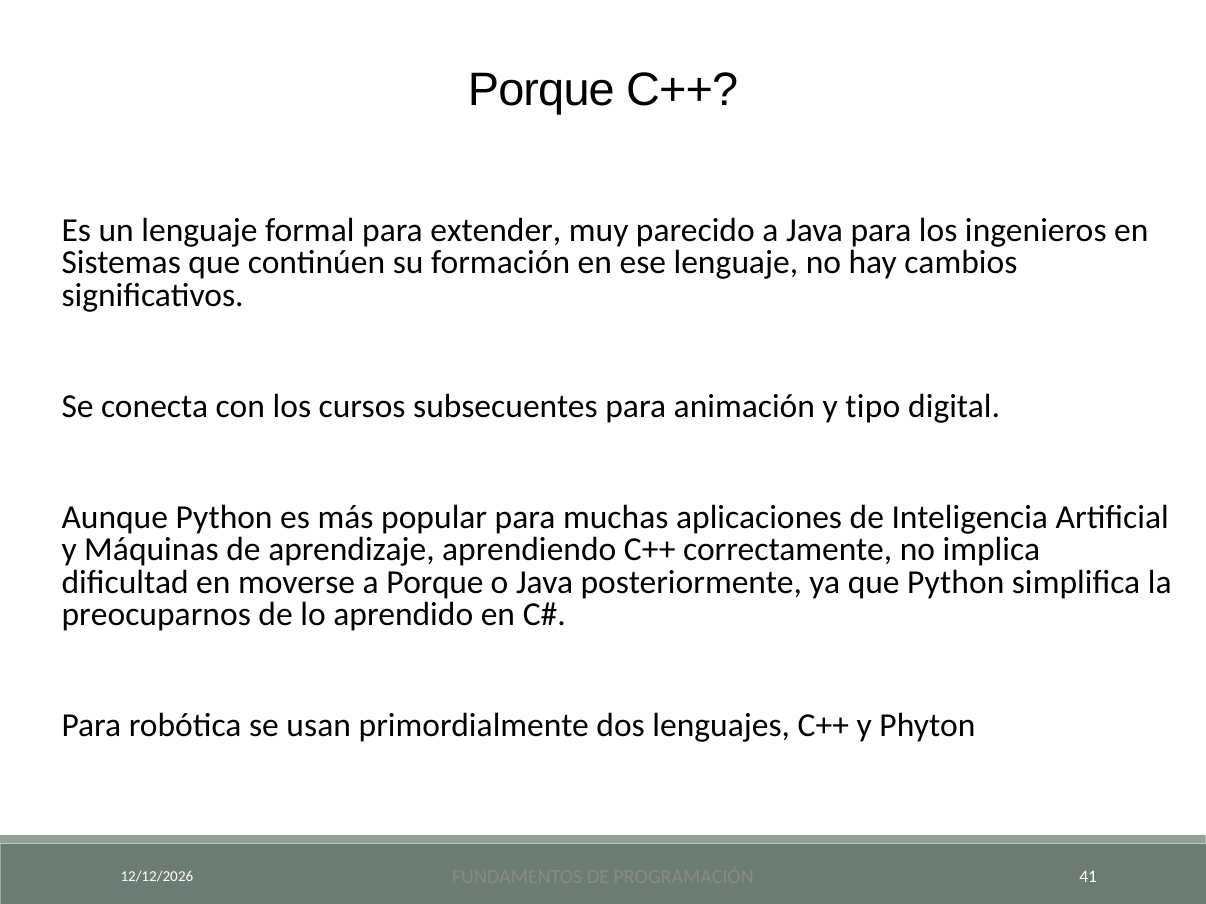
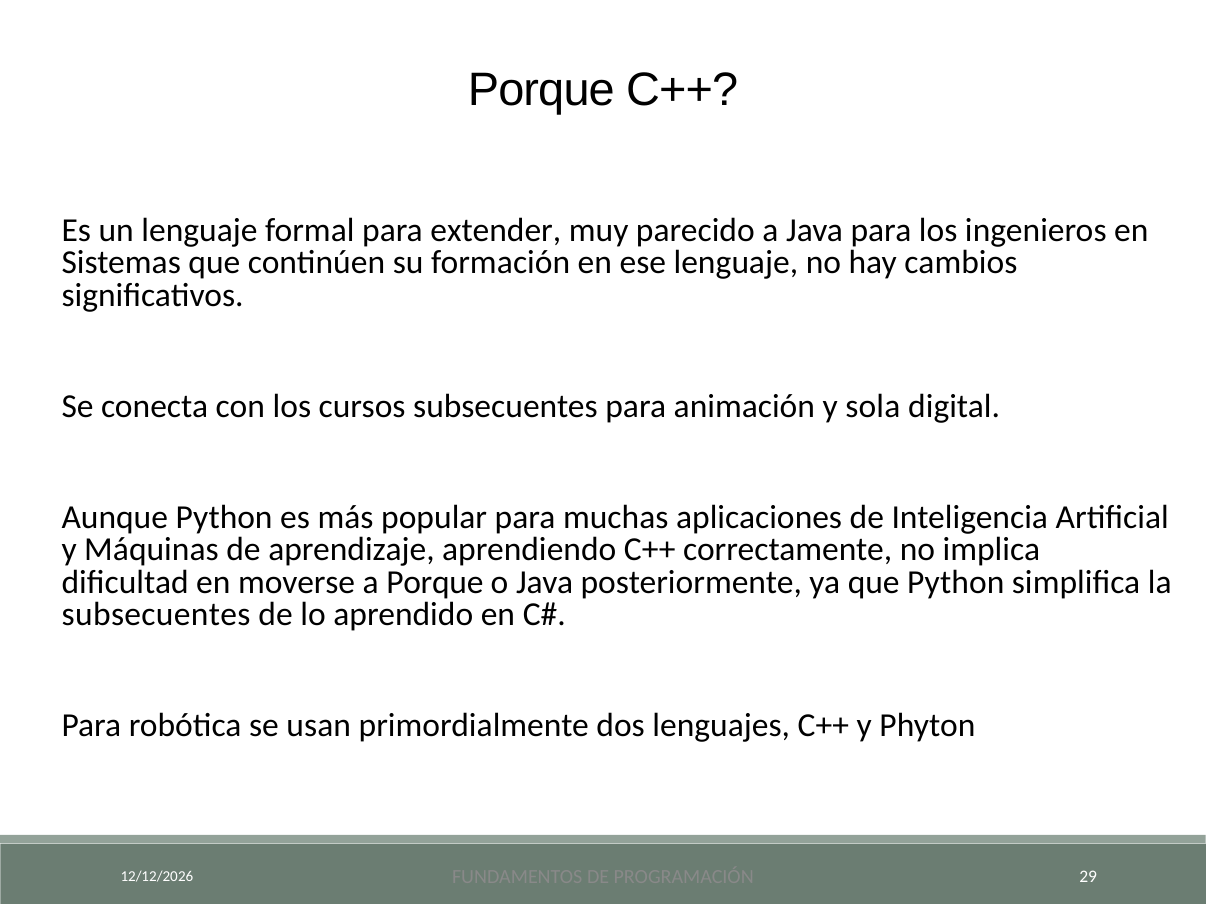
tipo: tipo -> sola
preocuparnos at (156, 615): preocuparnos -> subsecuentes
41: 41 -> 29
